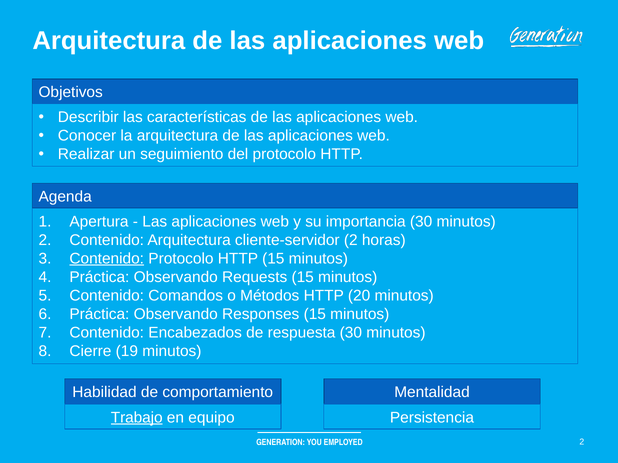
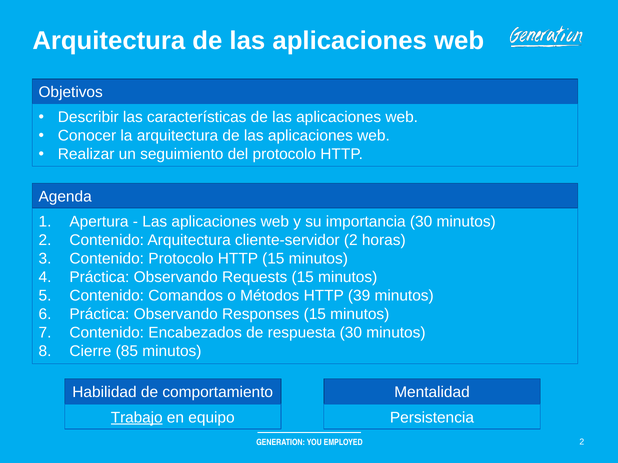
Contenido at (107, 259) underline: present -> none
20: 20 -> 39
19: 19 -> 85
